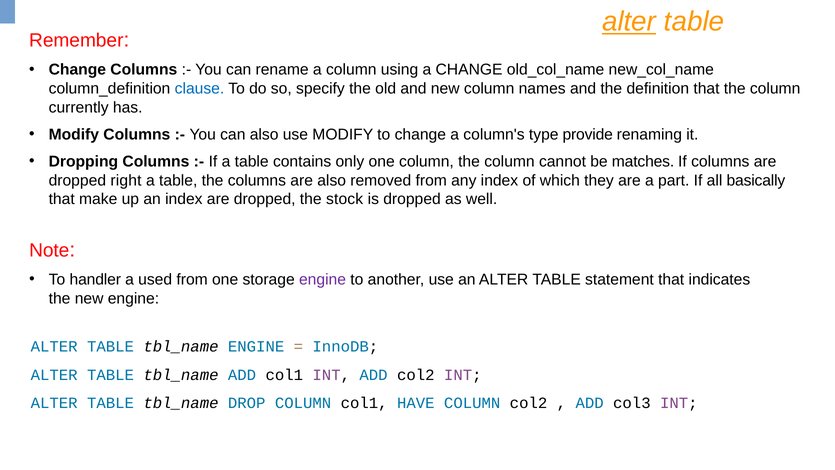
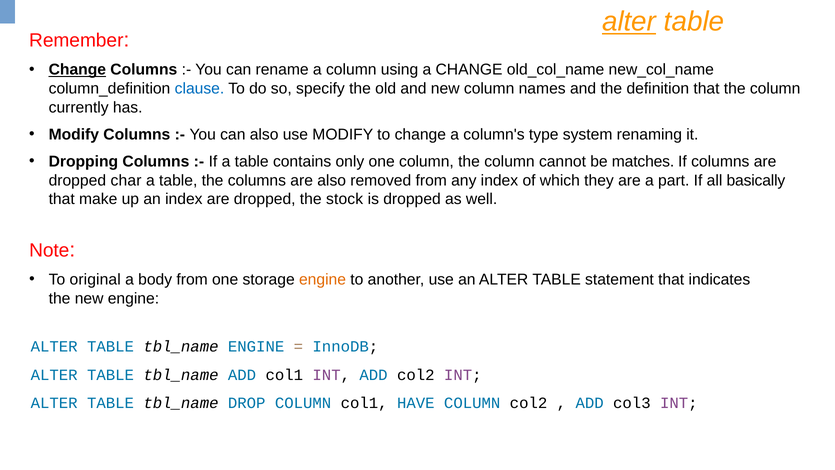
Change at (77, 70) underline: none -> present
provide: provide -> system
right: right -> char
handler: handler -> original
used: used -> body
engine at (323, 279) colour: purple -> orange
